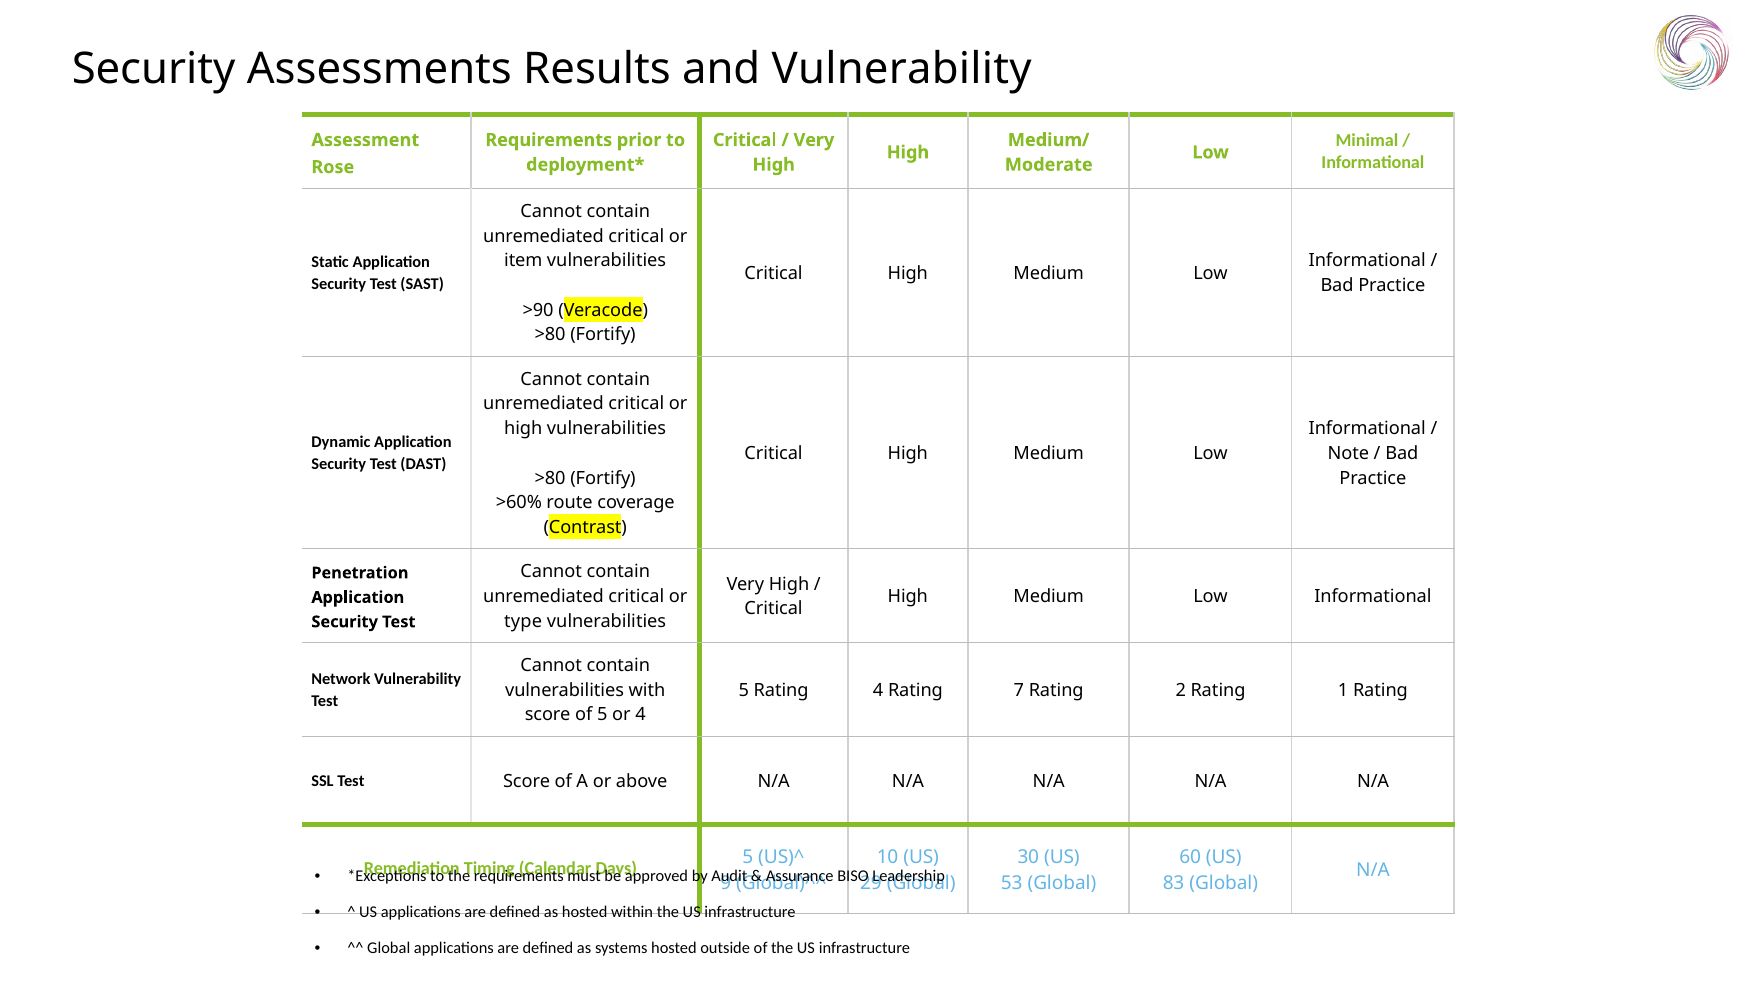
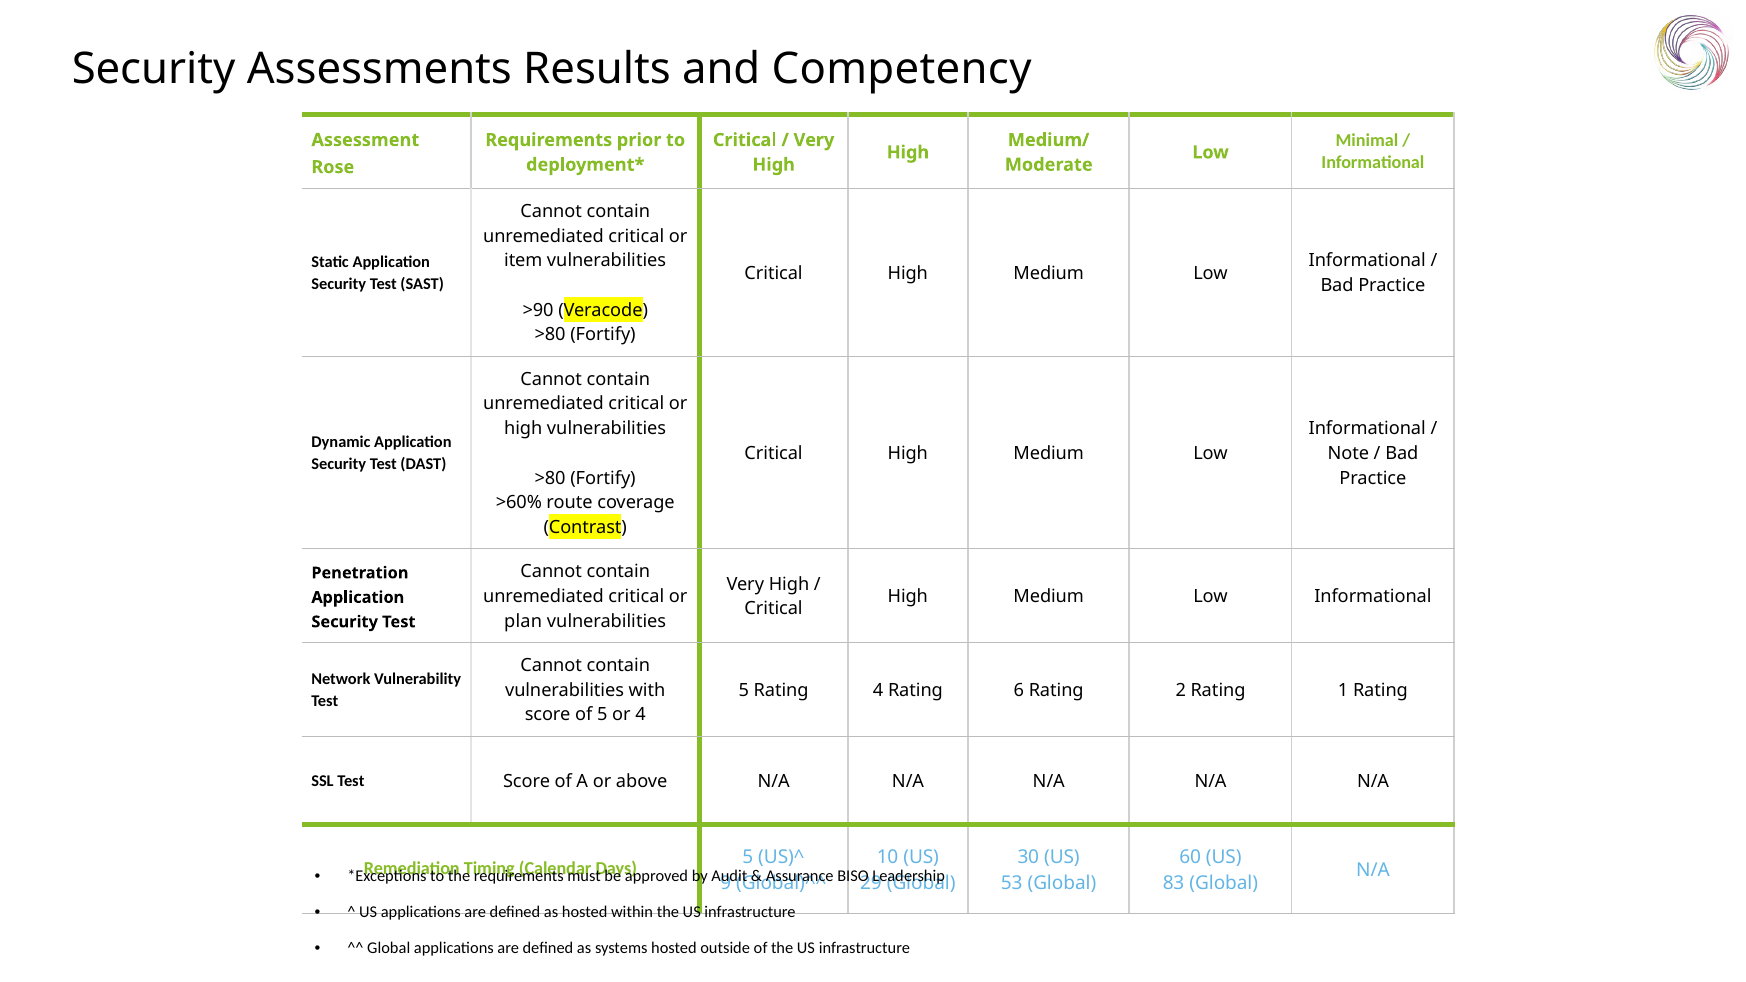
and Vulnerability: Vulnerability -> Competency
type: type -> plan
7: 7 -> 6
